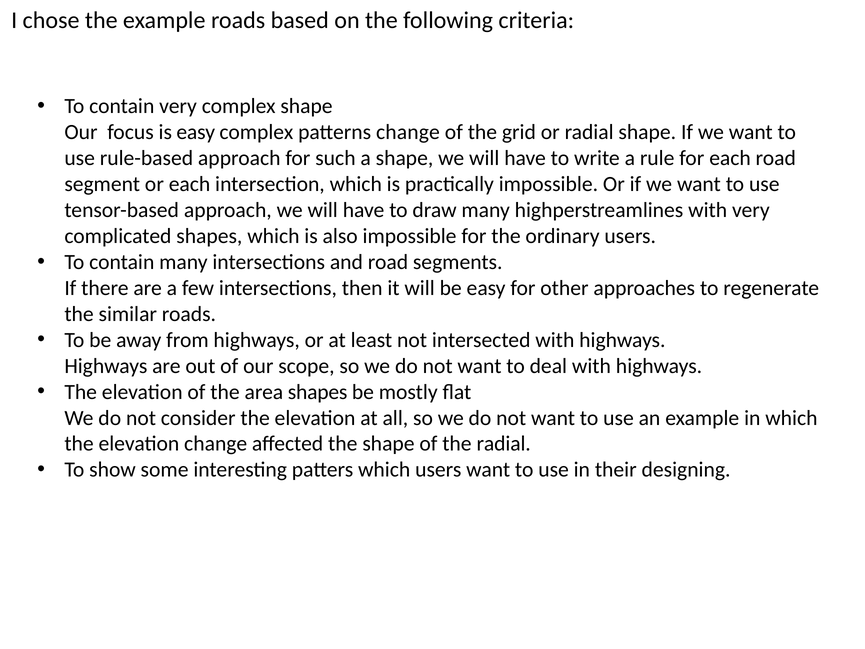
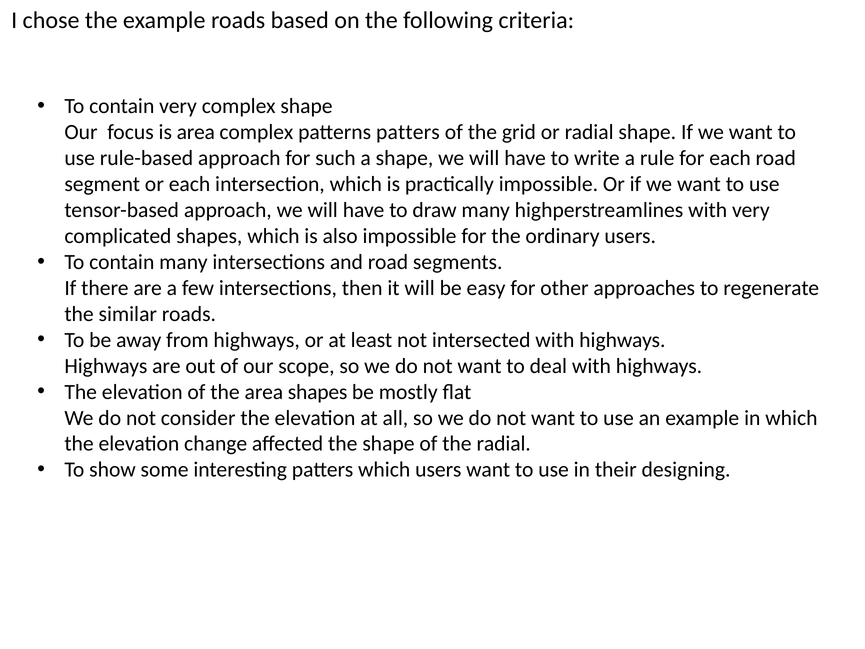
is easy: easy -> area
patterns change: change -> patters
